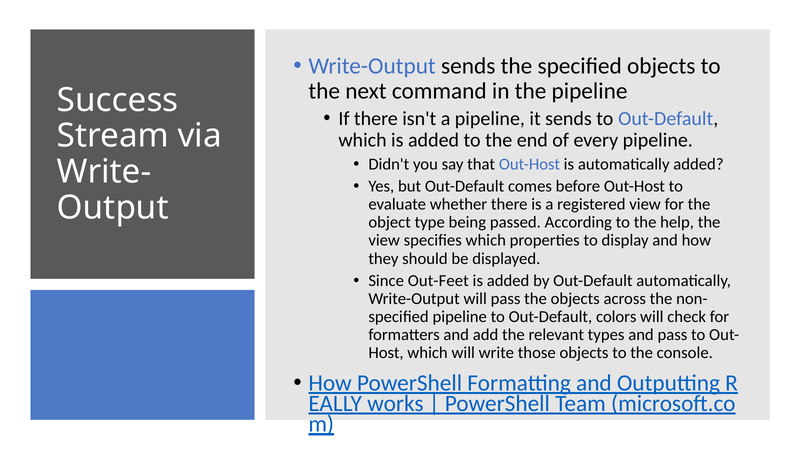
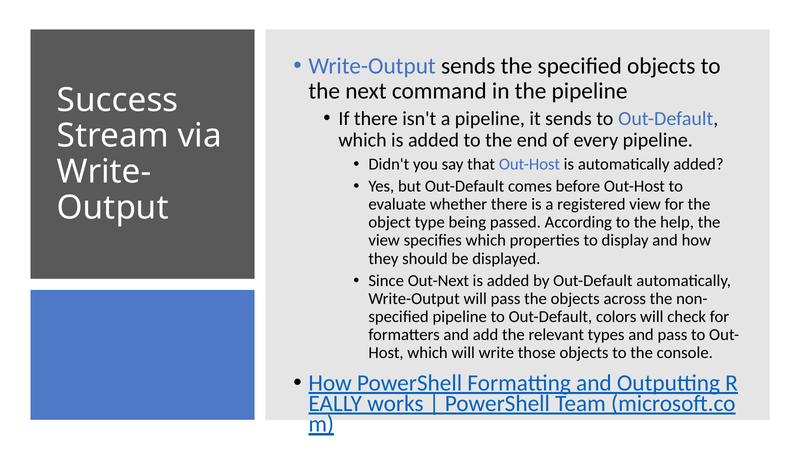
Out-Feet: Out-Feet -> Out-Next
